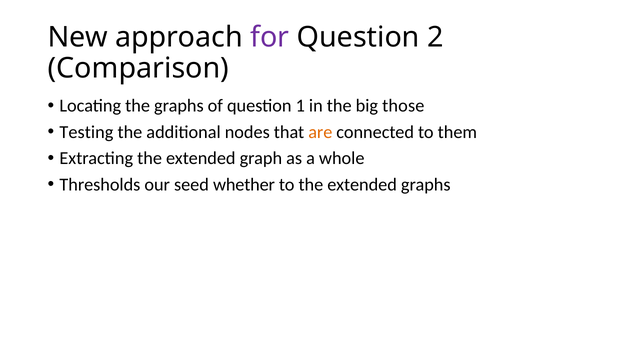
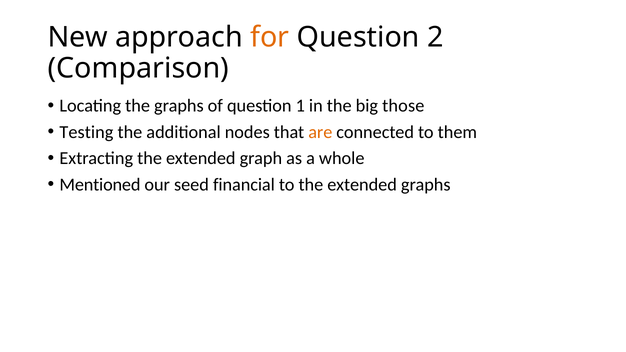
for colour: purple -> orange
Thresholds: Thresholds -> Mentioned
whether: whether -> financial
